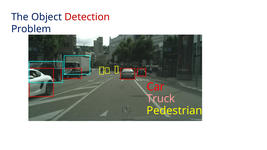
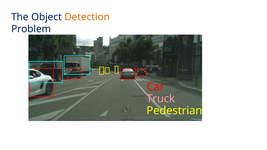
Detection colour: red -> orange
